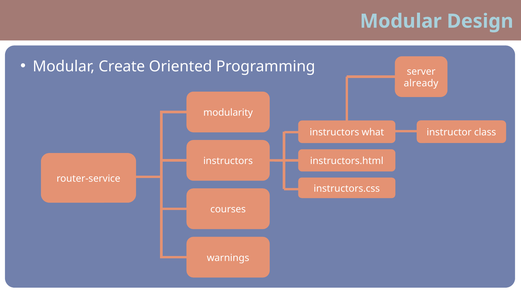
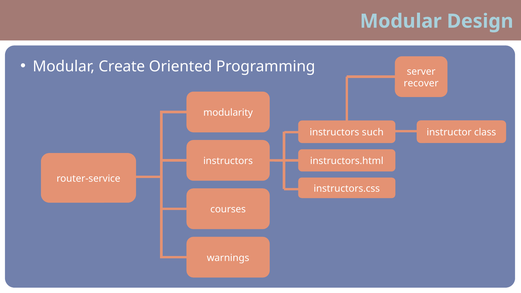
already: already -> recover
what: what -> such
